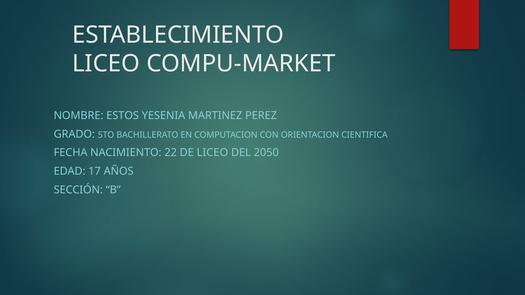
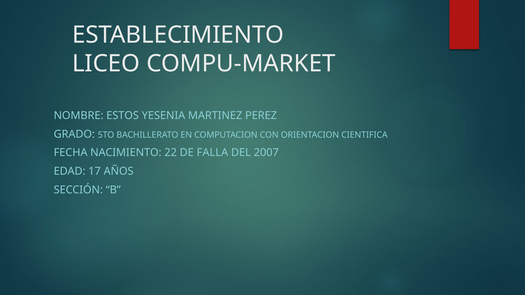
DE LICEO: LICEO -> FALLA
2050: 2050 -> 2007
